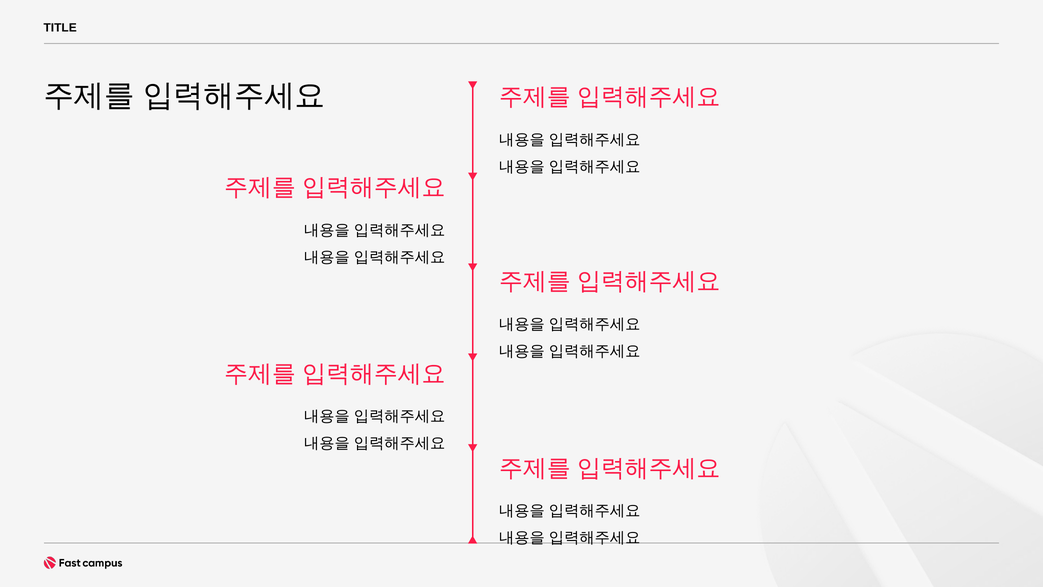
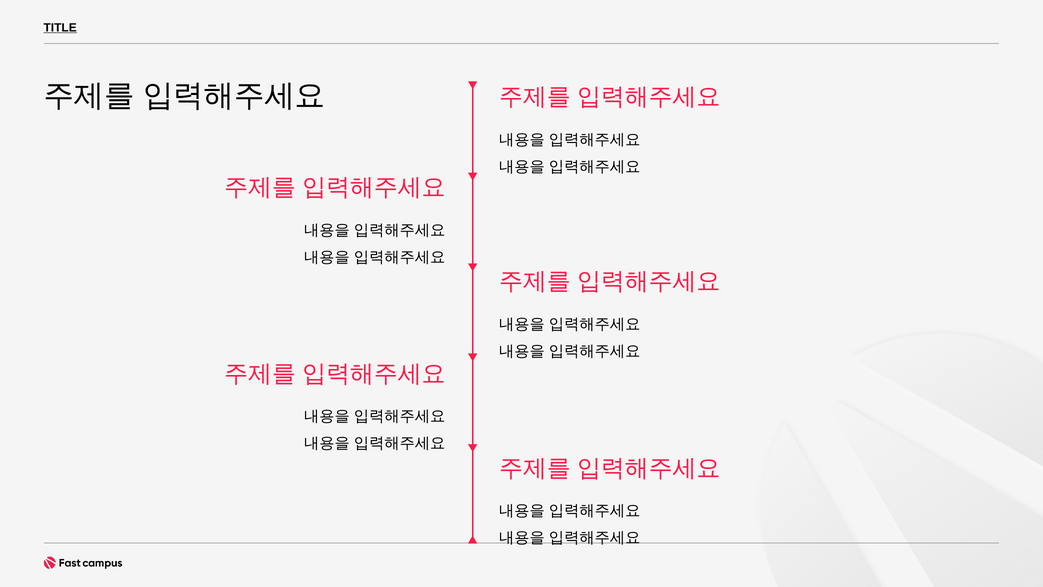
TITLE underline: none -> present
